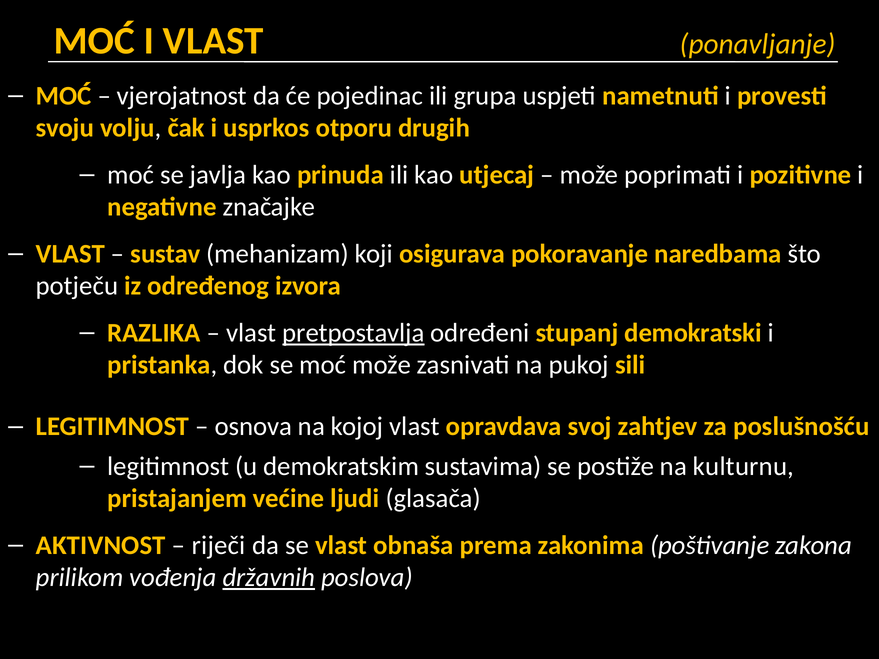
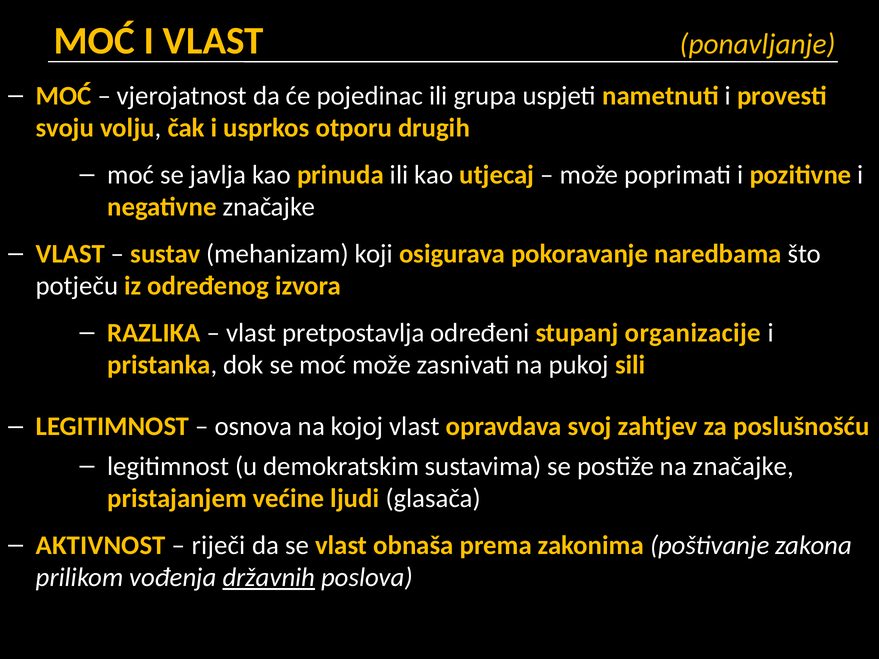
pretpostavlja underline: present -> none
demokratski: demokratski -> organizacije
na kulturnu: kulturnu -> značajke
